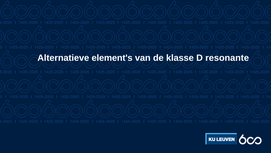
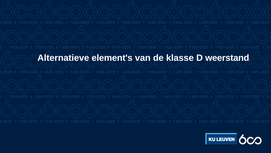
resonante: resonante -> weerstand
